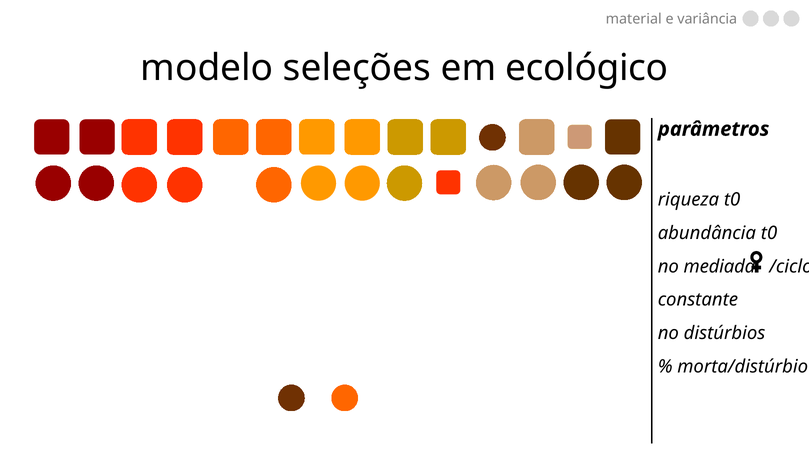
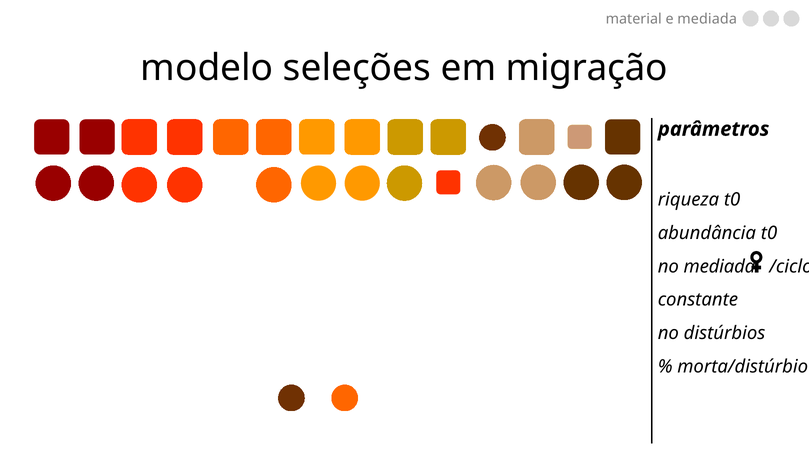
e variância: variância -> mediada
ecológico: ecológico -> migração
